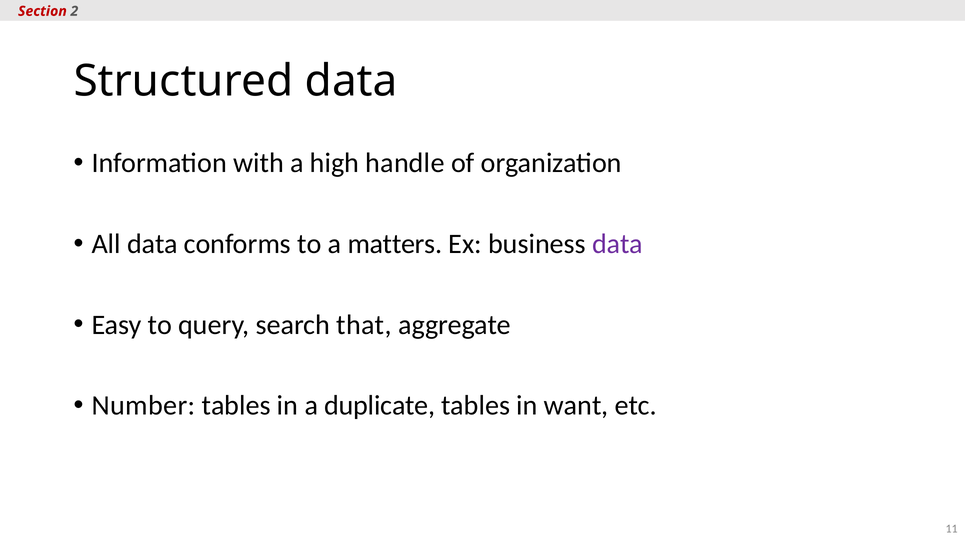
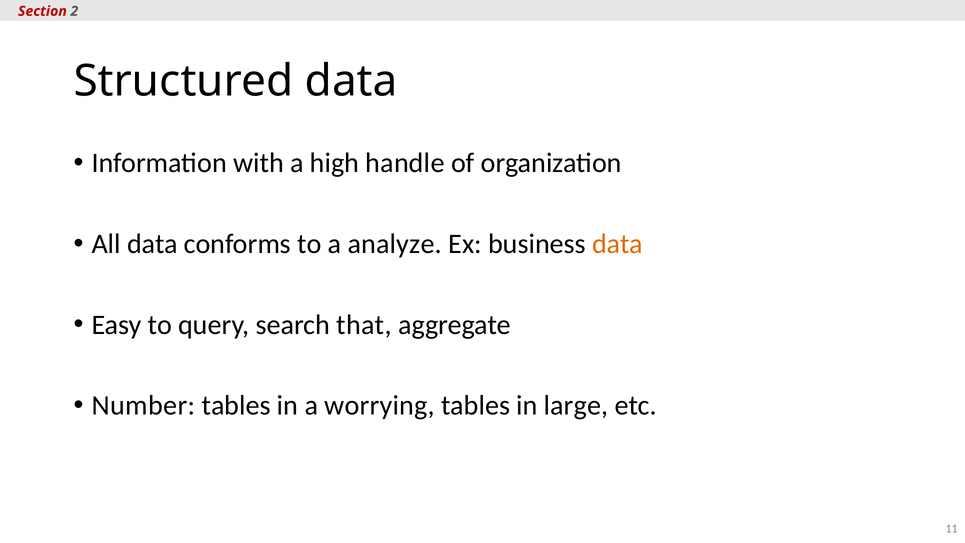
matters: matters -> analyze
data at (617, 244) colour: purple -> orange
duplicate: duplicate -> worrying
want: want -> large
